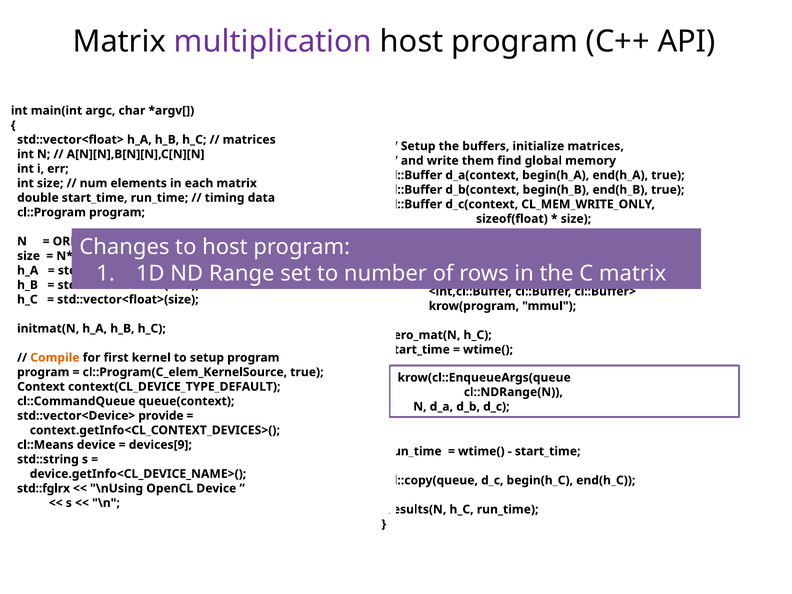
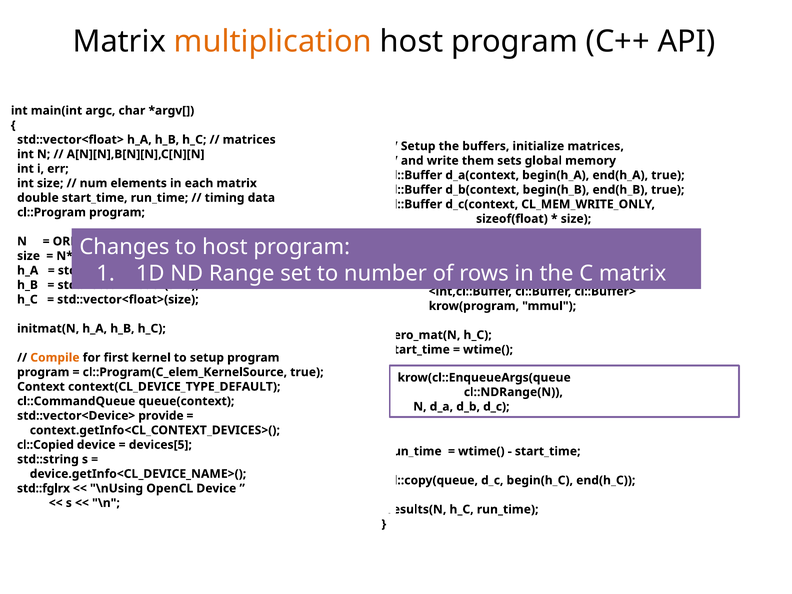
multiplication colour: purple -> orange
find: find -> sets
cl::Means: cl::Means -> cl::Copied
devices[9: devices[9 -> devices[5
